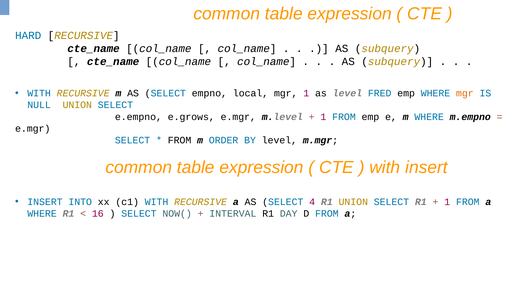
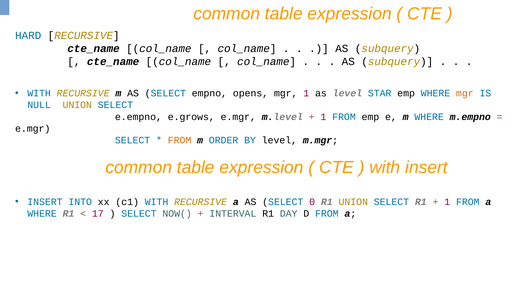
local: local -> opens
FRED: FRED -> STAR
FROM at (180, 140) colour: black -> orange
4: 4 -> 0
16: 16 -> 17
